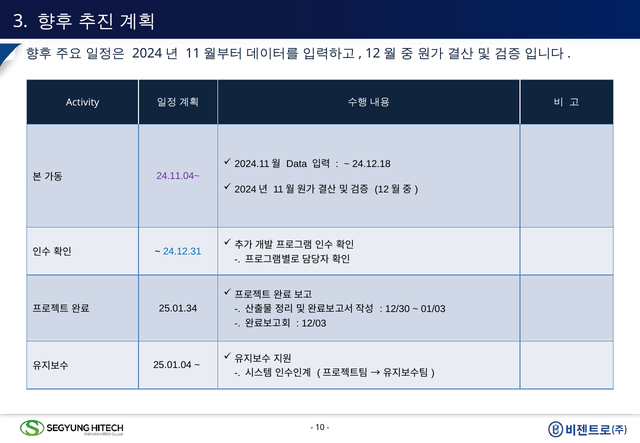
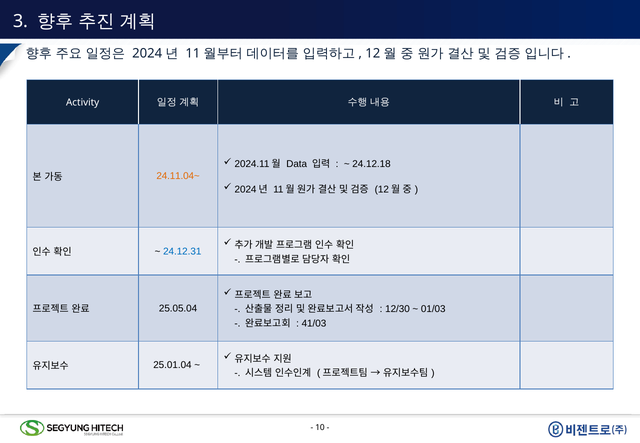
24.11.04~ colour: purple -> orange
25.01.34: 25.01.34 -> 25.05.04
12/03: 12/03 -> 41/03
